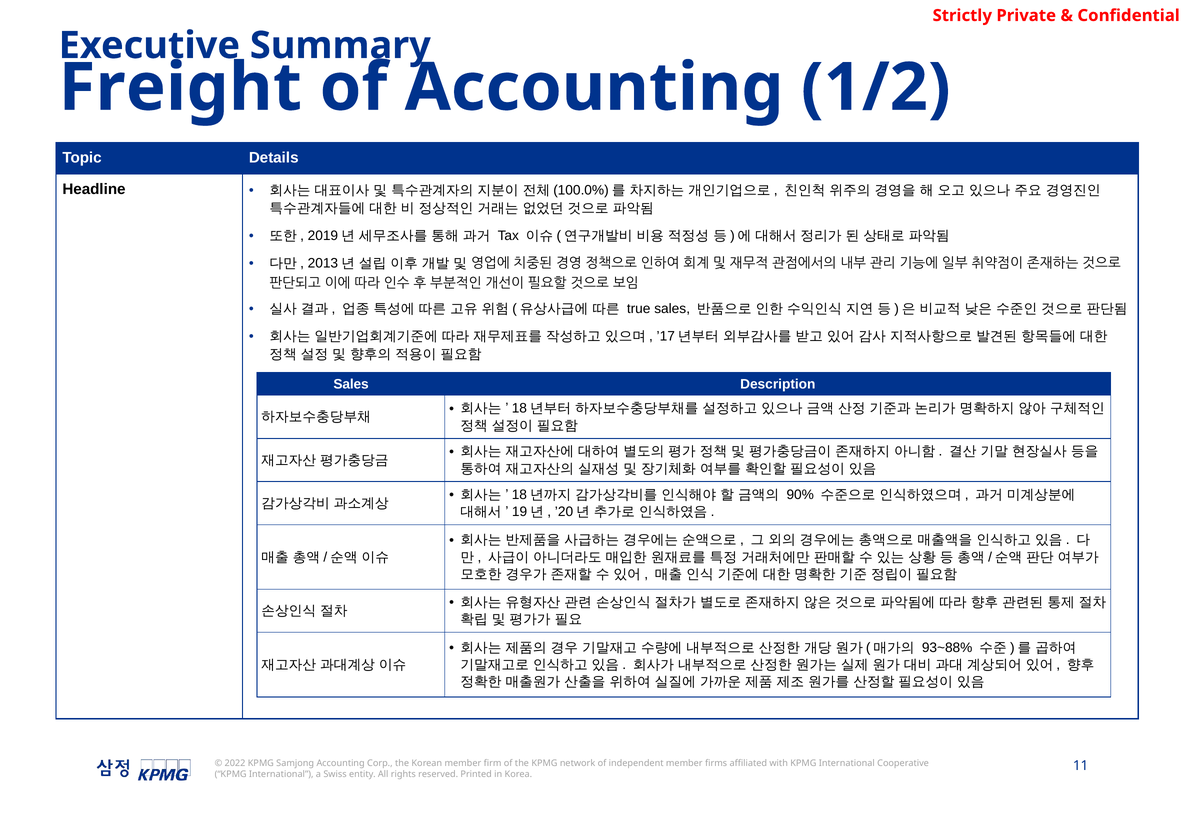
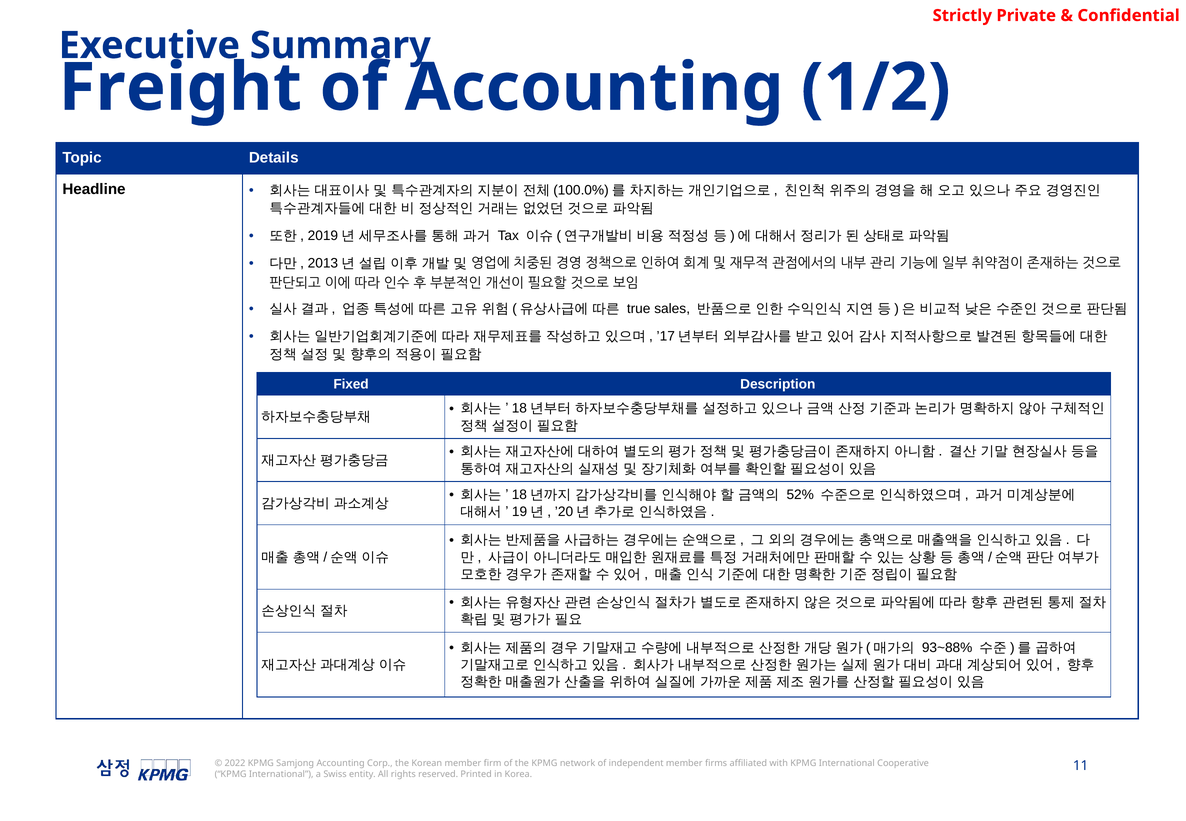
Sales at (351, 384): Sales -> Fixed
90%: 90% -> 52%
